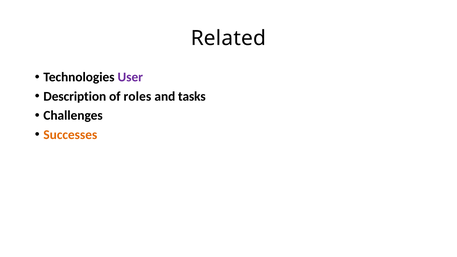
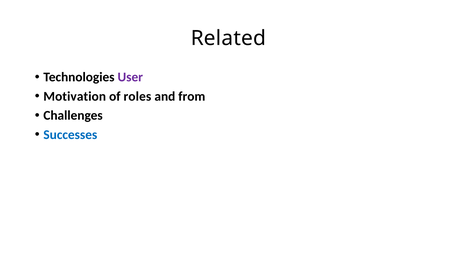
Description: Description -> Motivation
tasks: tasks -> from
Successes colour: orange -> blue
